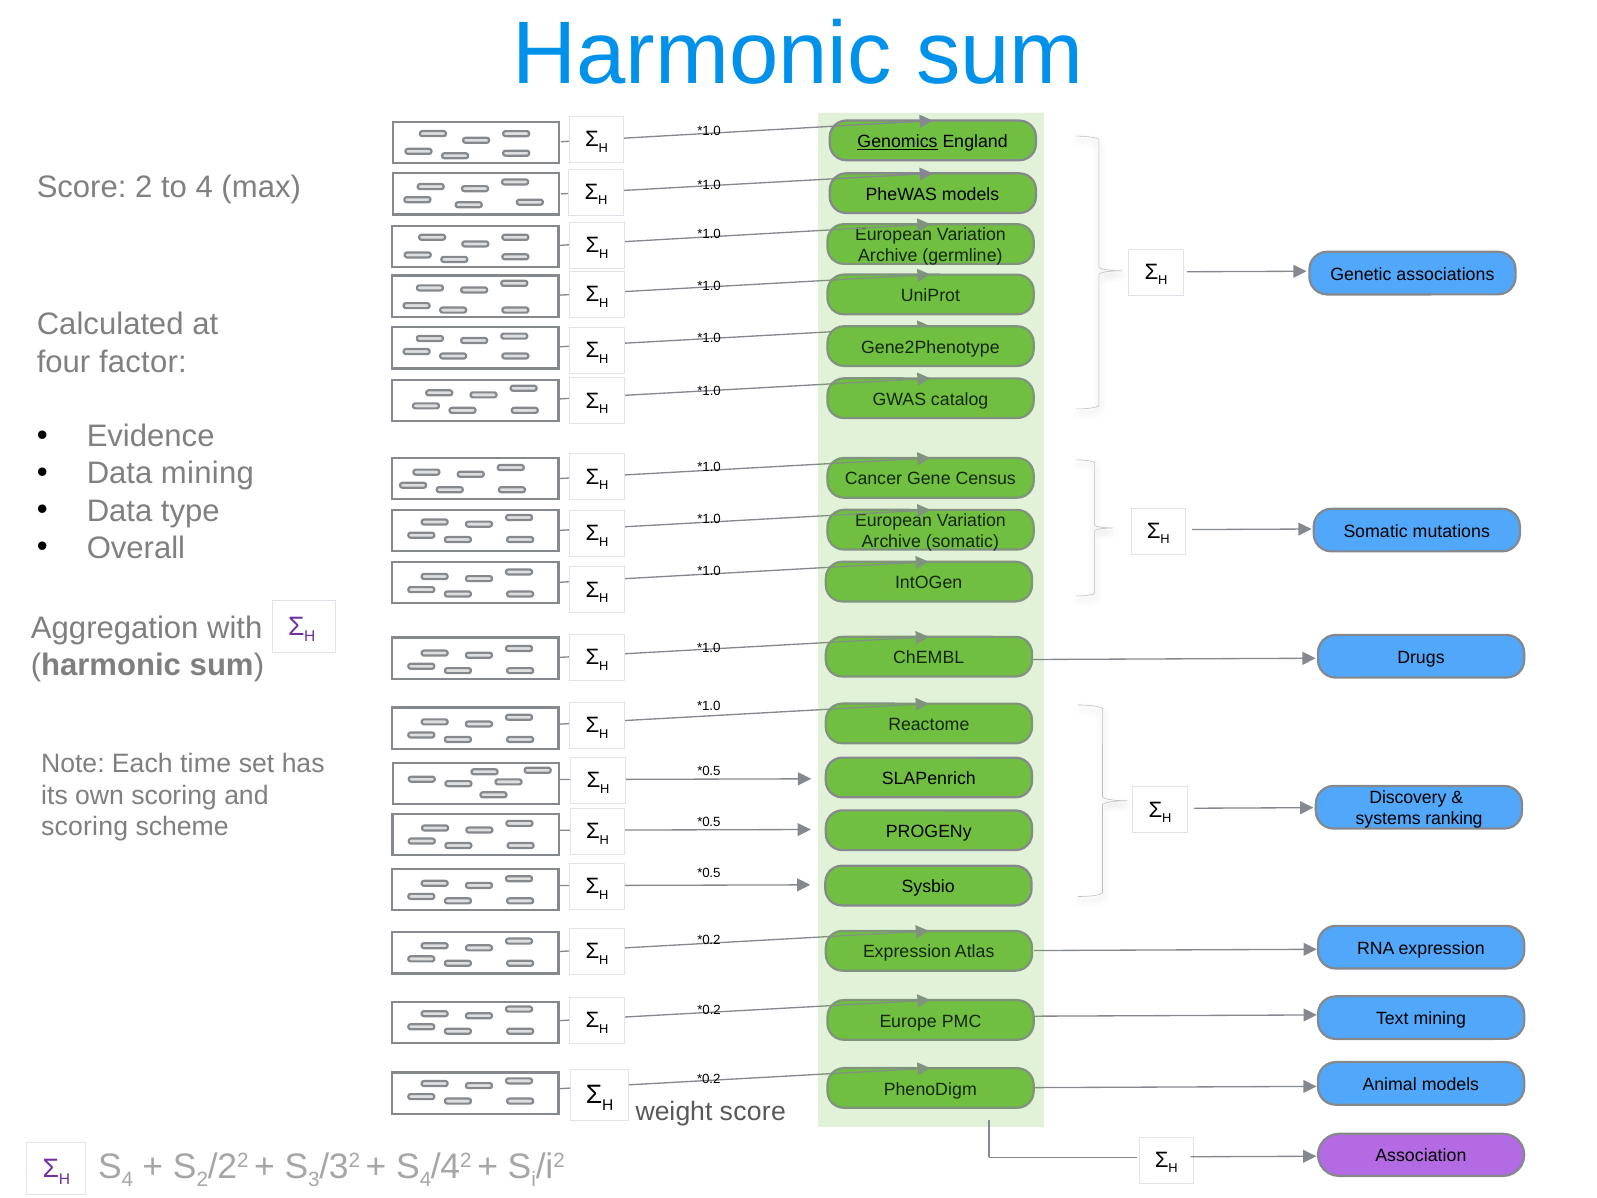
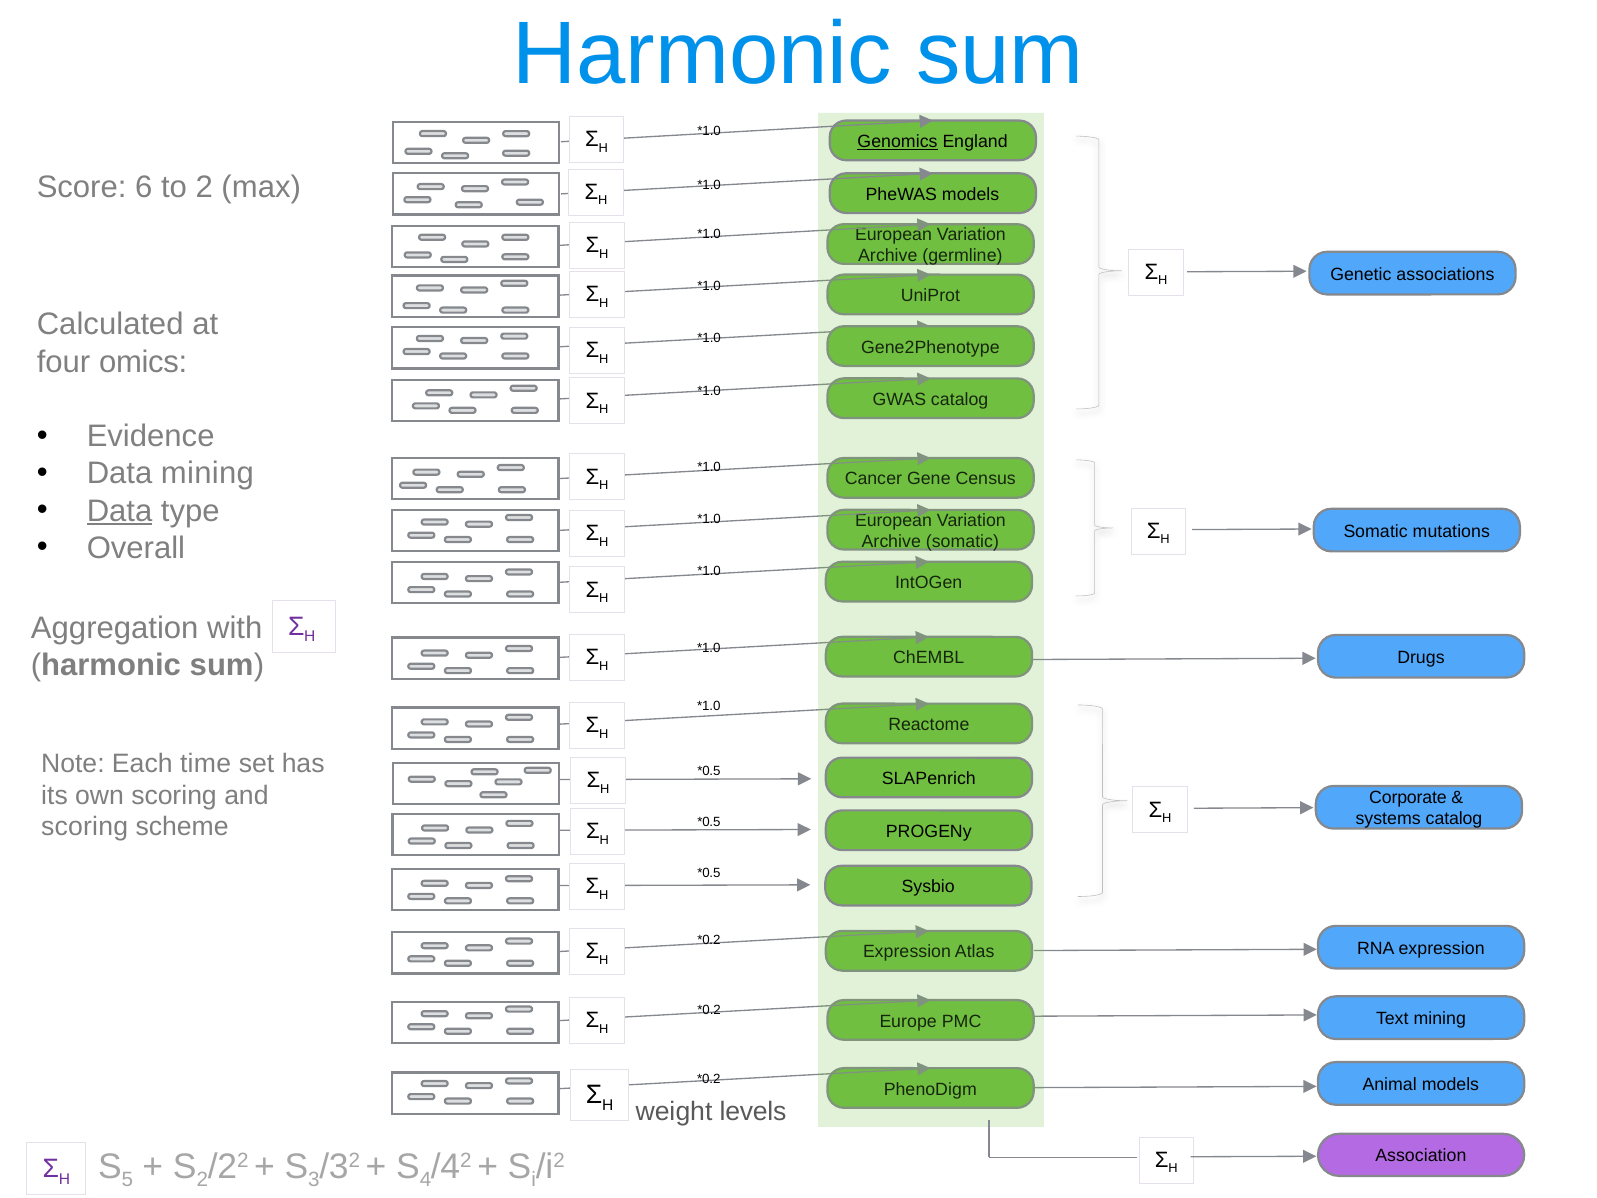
Score 2: 2 -> 6
to 4: 4 -> 2
factor: factor -> omics
Data at (120, 511) underline: none -> present
Discovery: Discovery -> Corporate
systems ranking: ranking -> catalog
weight score: score -> levels
4 at (127, 1180): 4 -> 5
